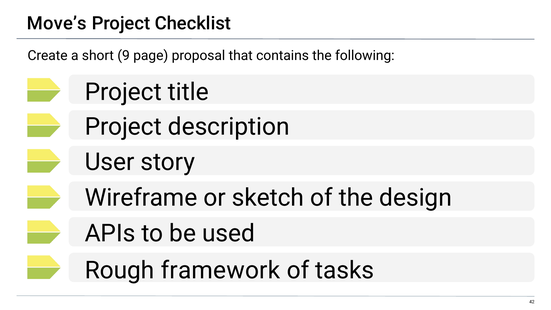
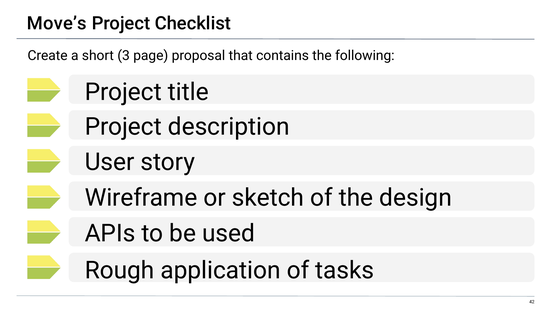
9: 9 -> 3
framework: framework -> application
